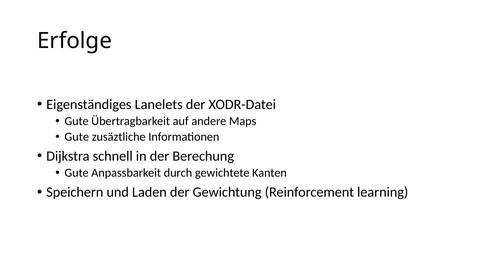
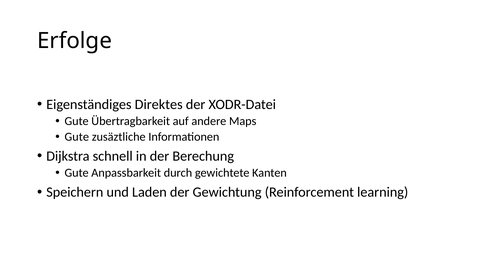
Lanelets: Lanelets -> Direktes
